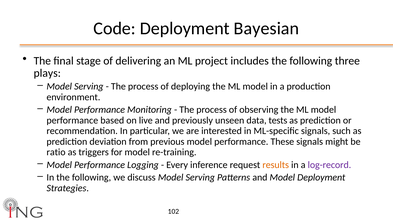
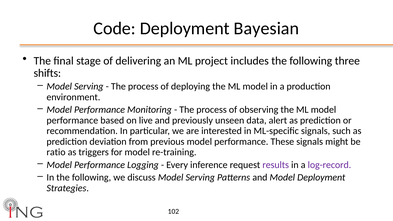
plays: plays -> shifts
tests: tests -> alert
results colour: orange -> purple
